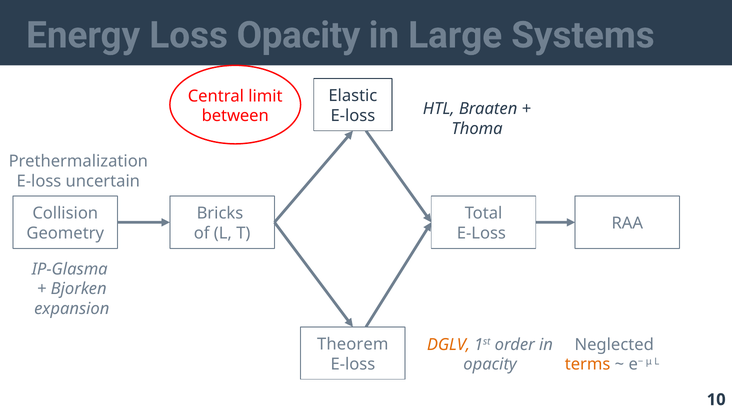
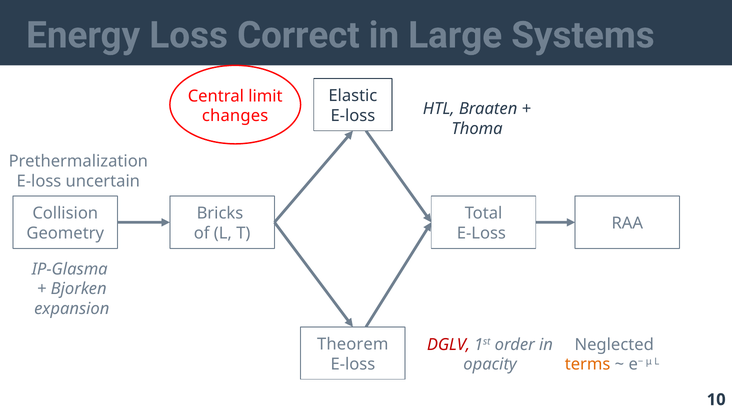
Loss Opacity: Opacity -> Correct
between: between -> changes
DGLV colour: orange -> red
